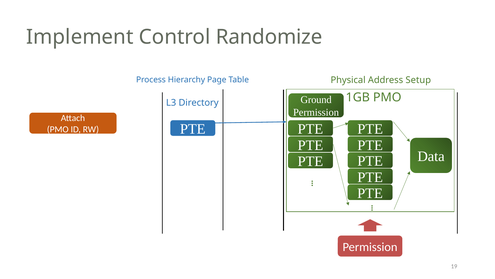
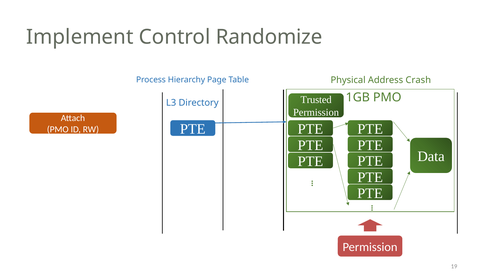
Setup: Setup -> Crash
Ground: Ground -> Trusted
